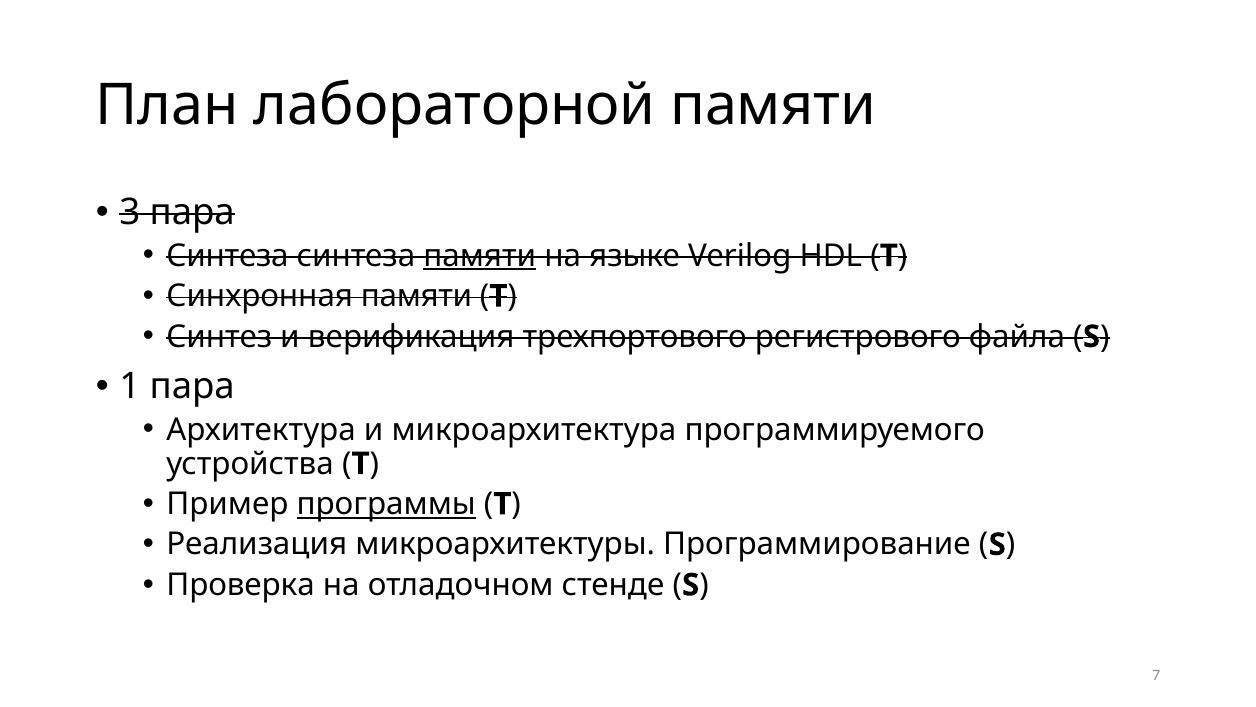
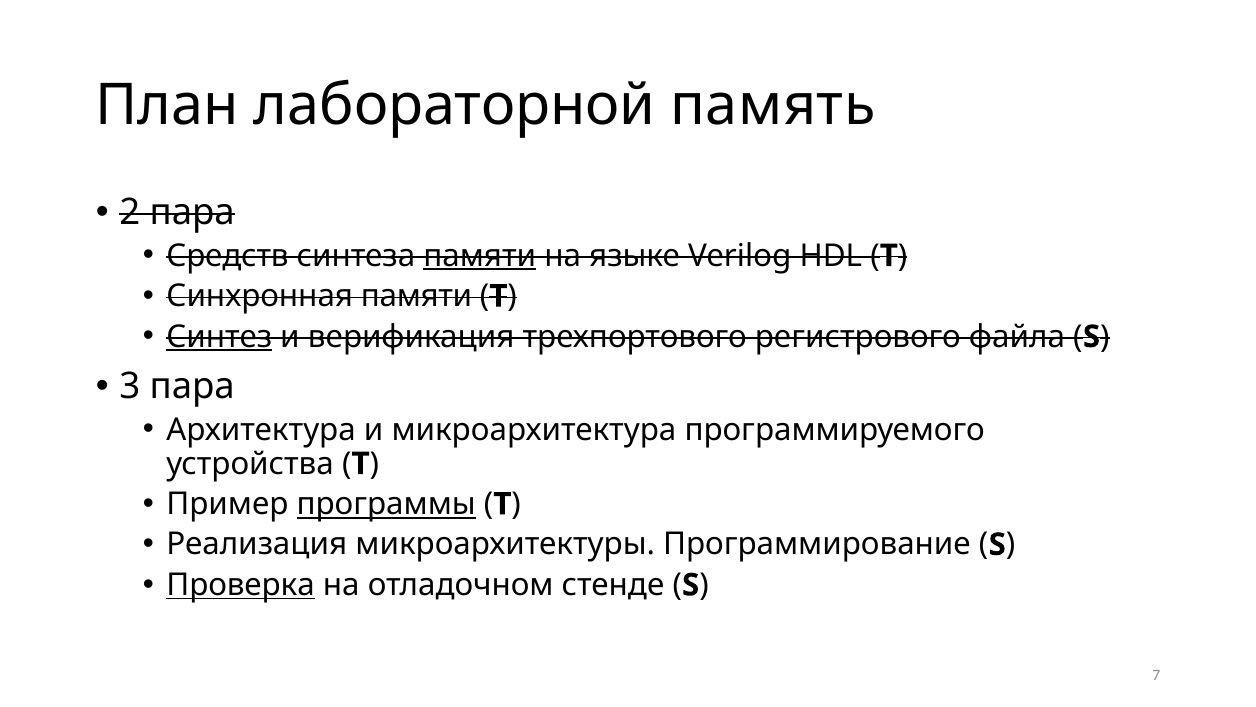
лабораторной памяти: памяти -> память
3: 3 -> 2
Синтеза at (228, 256): Синтеза -> Средств
Синтез underline: none -> present
1: 1 -> 3
Проверка underline: none -> present
